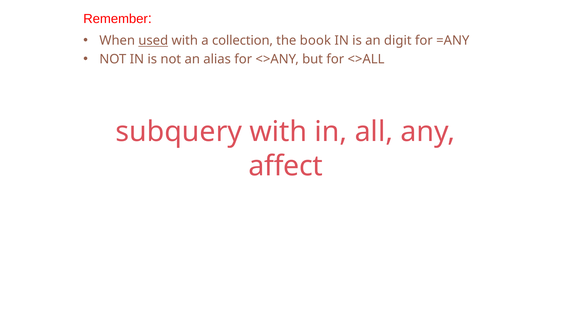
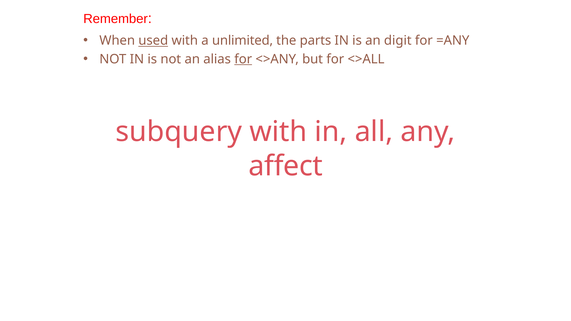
collection: collection -> unlimited
book: book -> parts
for at (243, 59) underline: none -> present
